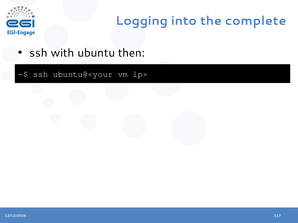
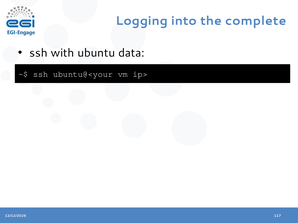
then: then -> data
